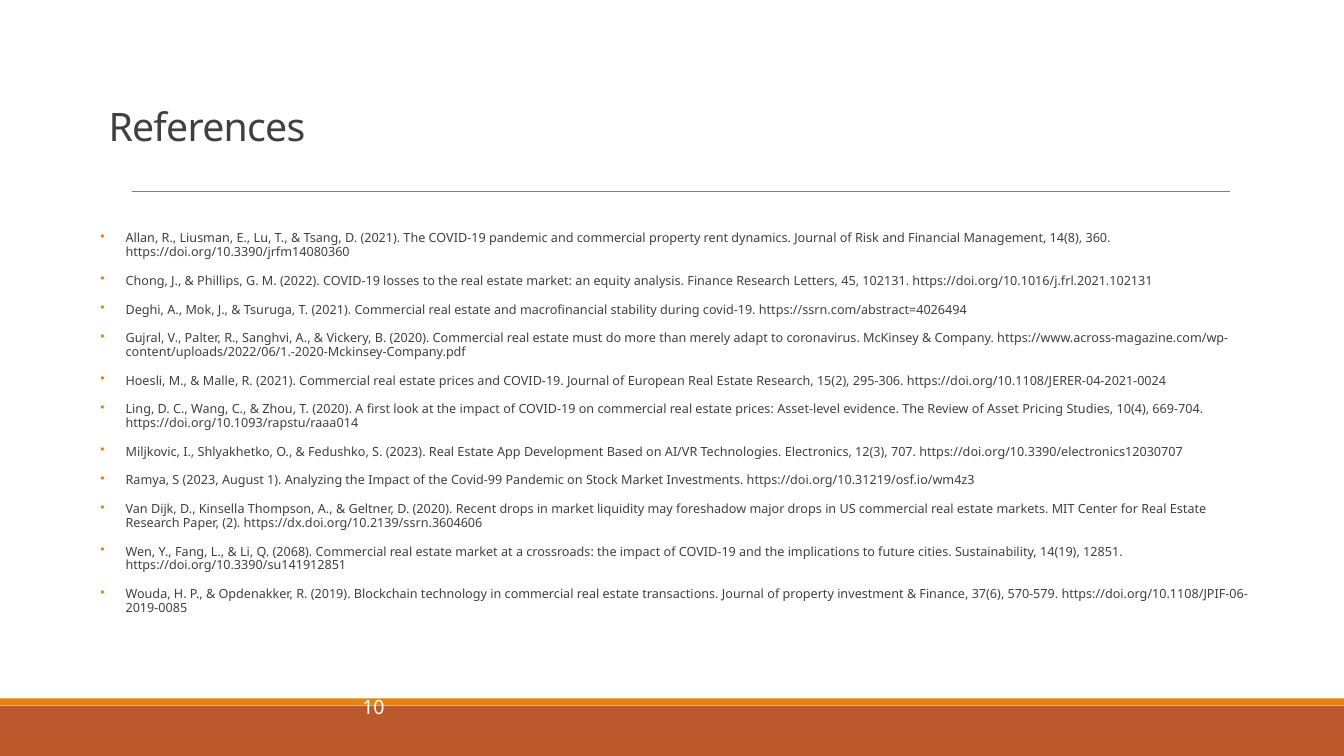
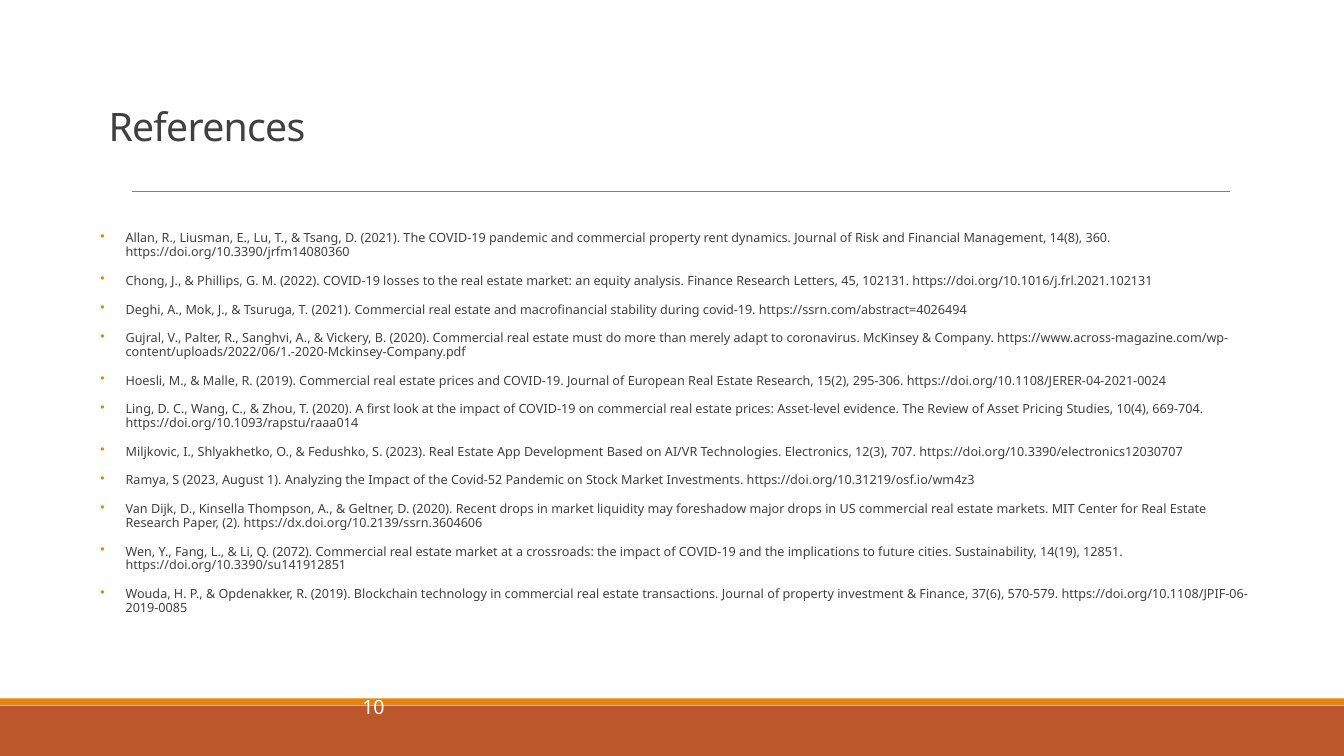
Malle R 2021: 2021 -> 2019
Covid-99: Covid-99 -> Covid-52
2068: 2068 -> 2072
